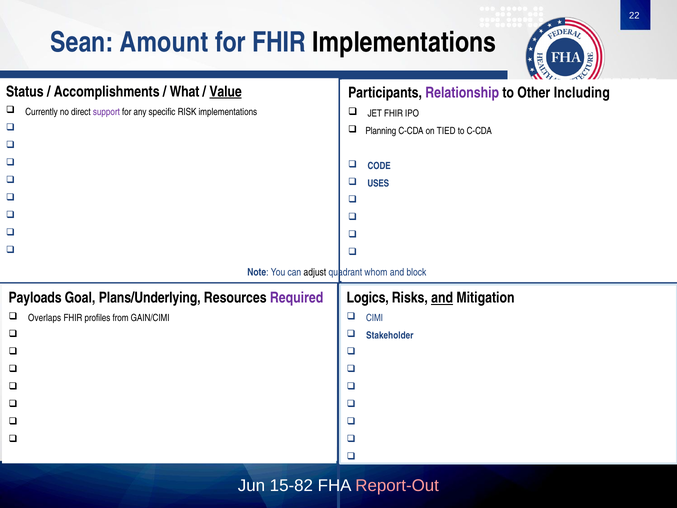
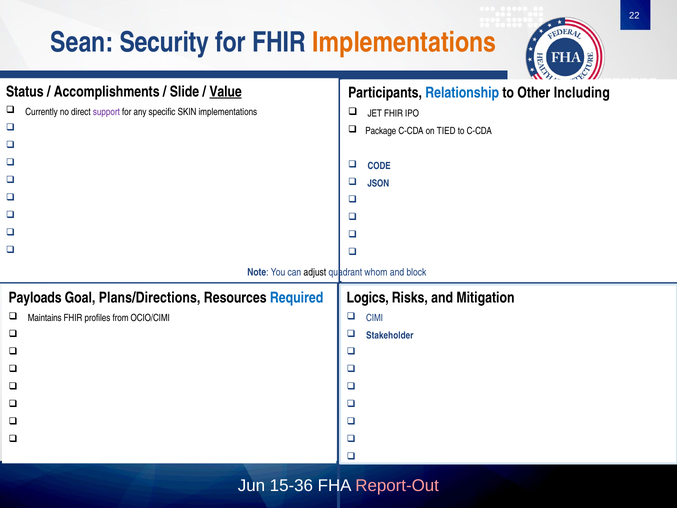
Amount: Amount -> Security
Implementations at (404, 42) colour: black -> orange
What: What -> Slide
Relationship colour: purple -> blue
RISK: RISK -> SKIN
Planning: Planning -> Package
USES: USES -> JSON
Plans/Underlying: Plans/Underlying -> Plans/Directions
Required colour: purple -> blue
and at (442, 298) underline: present -> none
Overlaps: Overlaps -> Maintains
GAIN/CIMI: GAIN/CIMI -> OCIO/CIMI
15-82: 15-82 -> 15-36
